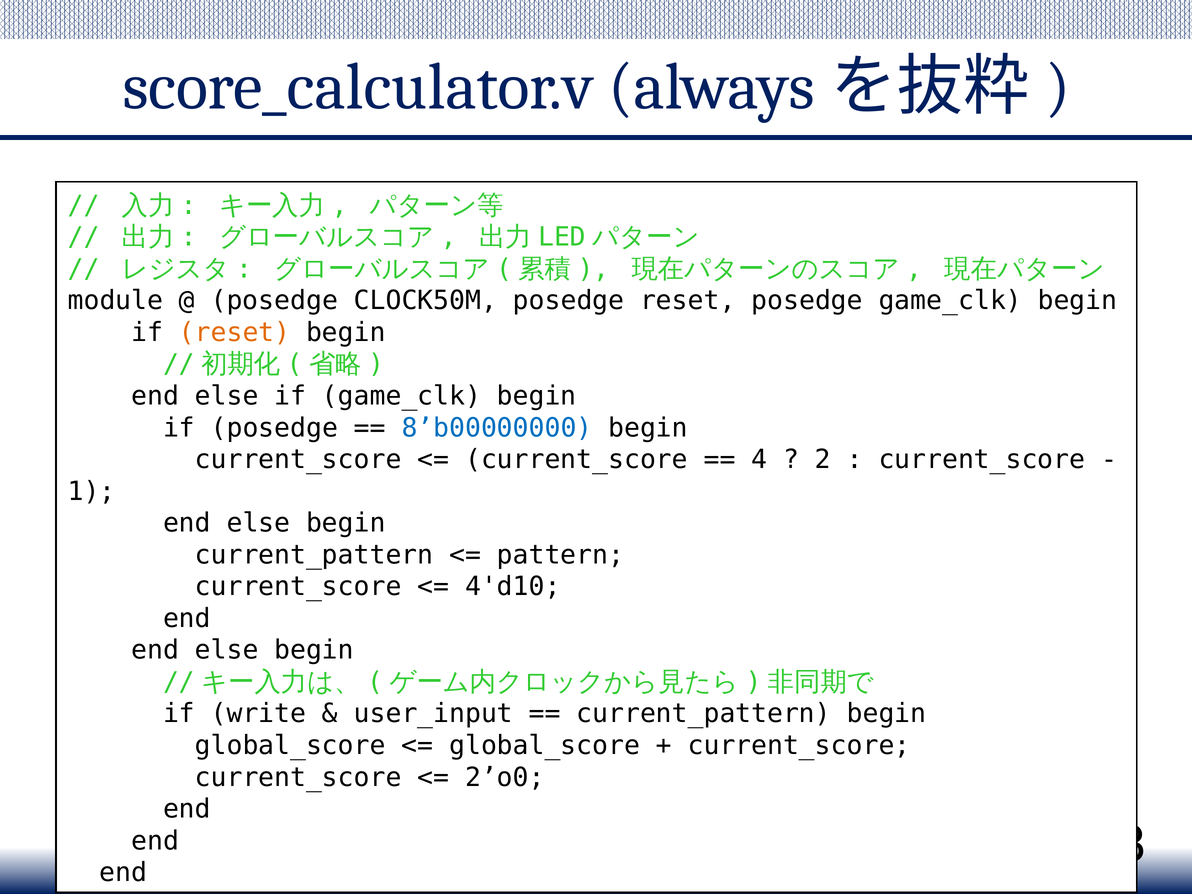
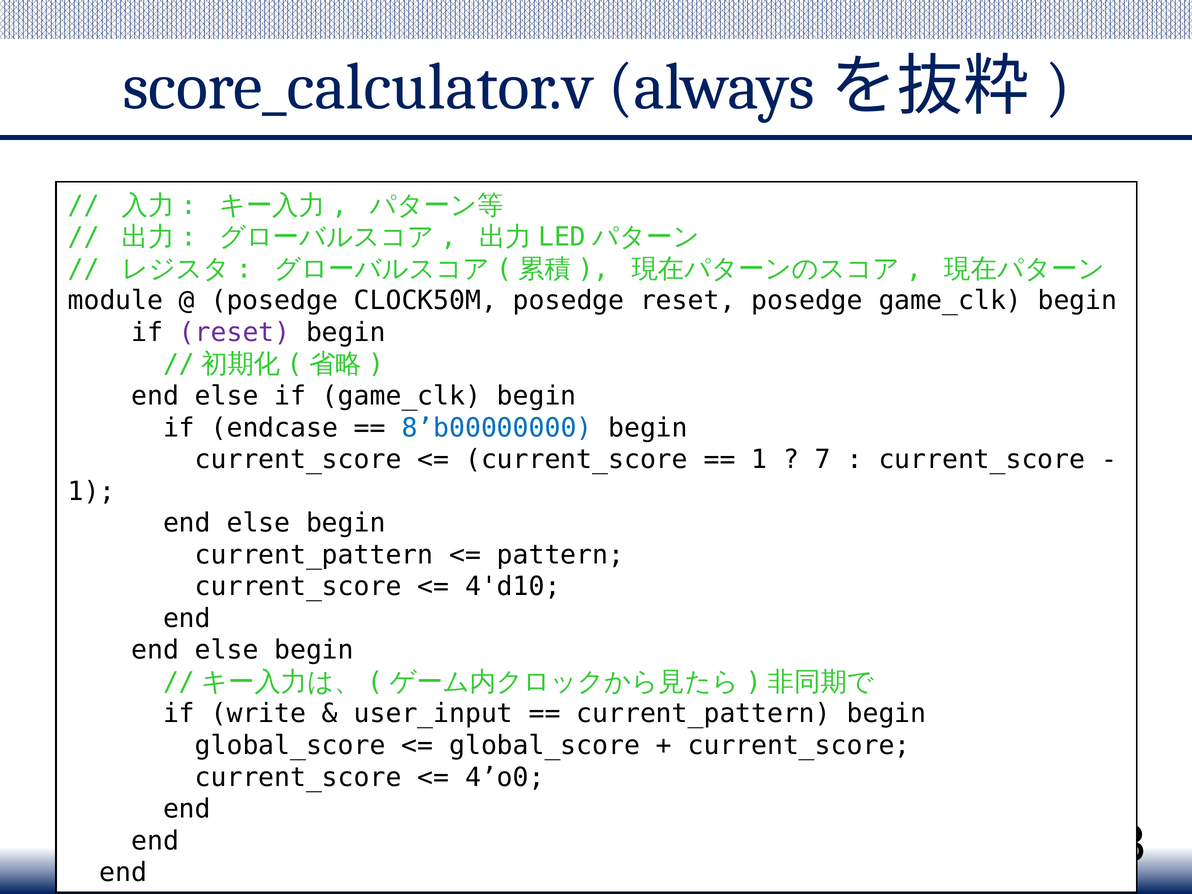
reset at (235, 332) colour: orange -> purple
if posedge: posedge -> endcase
4 at (759, 460): 4 -> 1
2: 2 -> 7
2’o0: 2’o0 -> 4’o0
